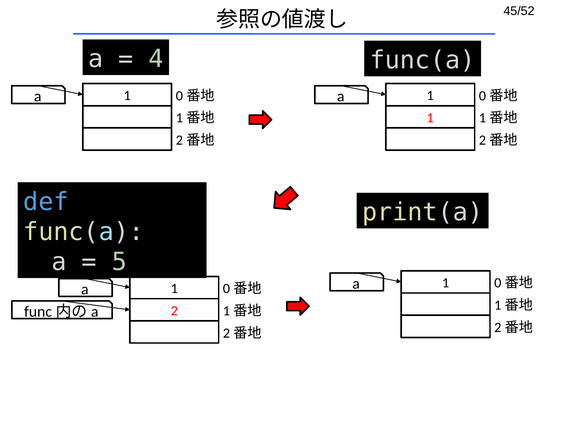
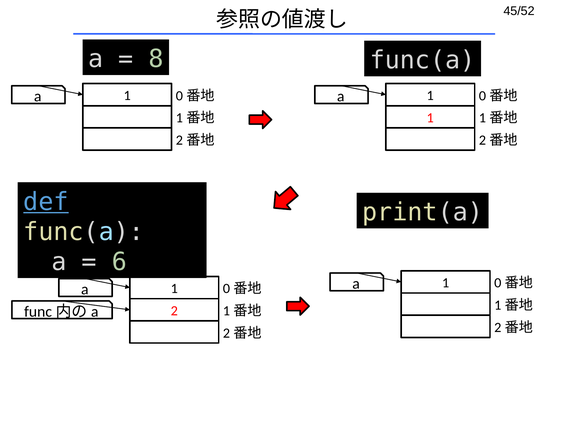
4: 4 -> 8
def underline: none -> present
5: 5 -> 6
